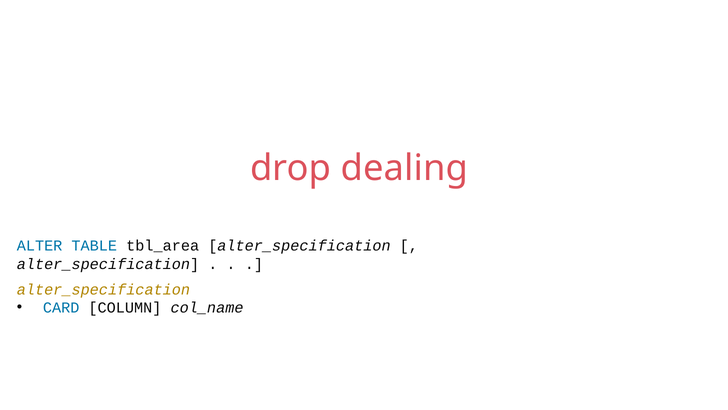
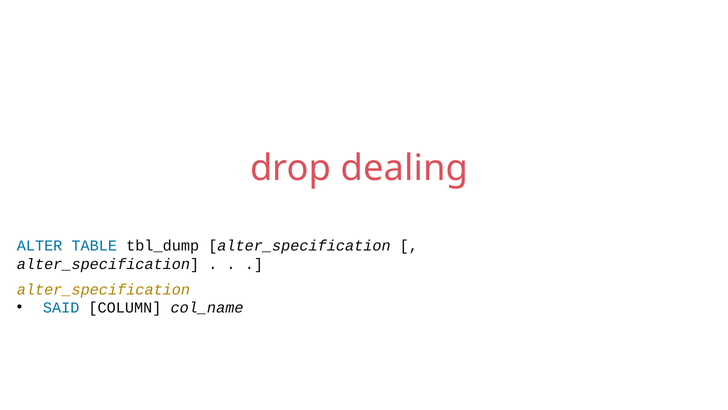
tbl_area: tbl_area -> tbl_dump
CARD: CARD -> SAID
